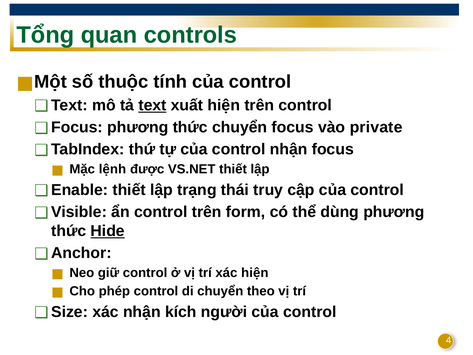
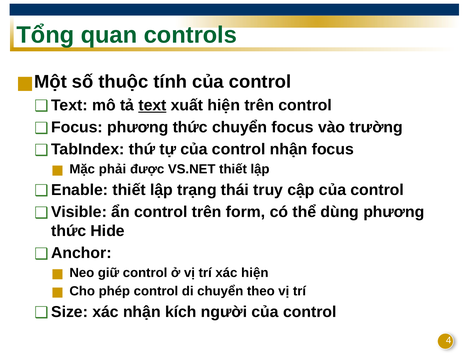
private: private -> trường
lệnh: lệnh -> phải
Hide underline: present -> none
